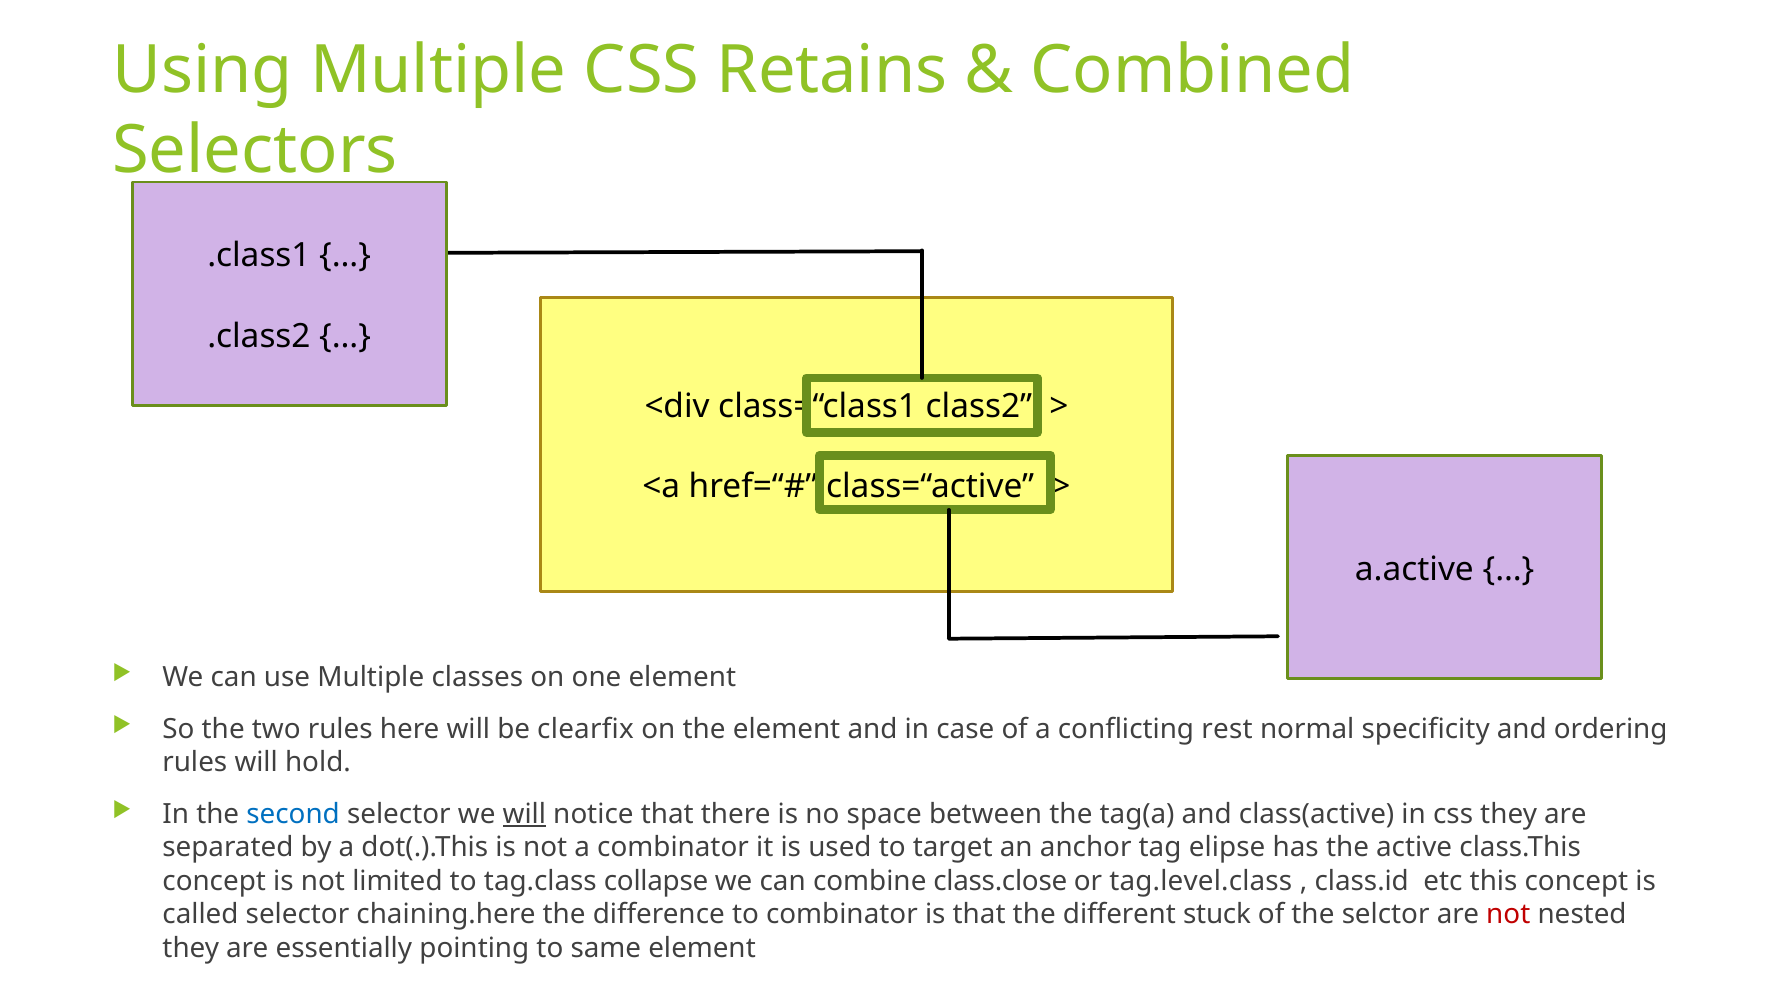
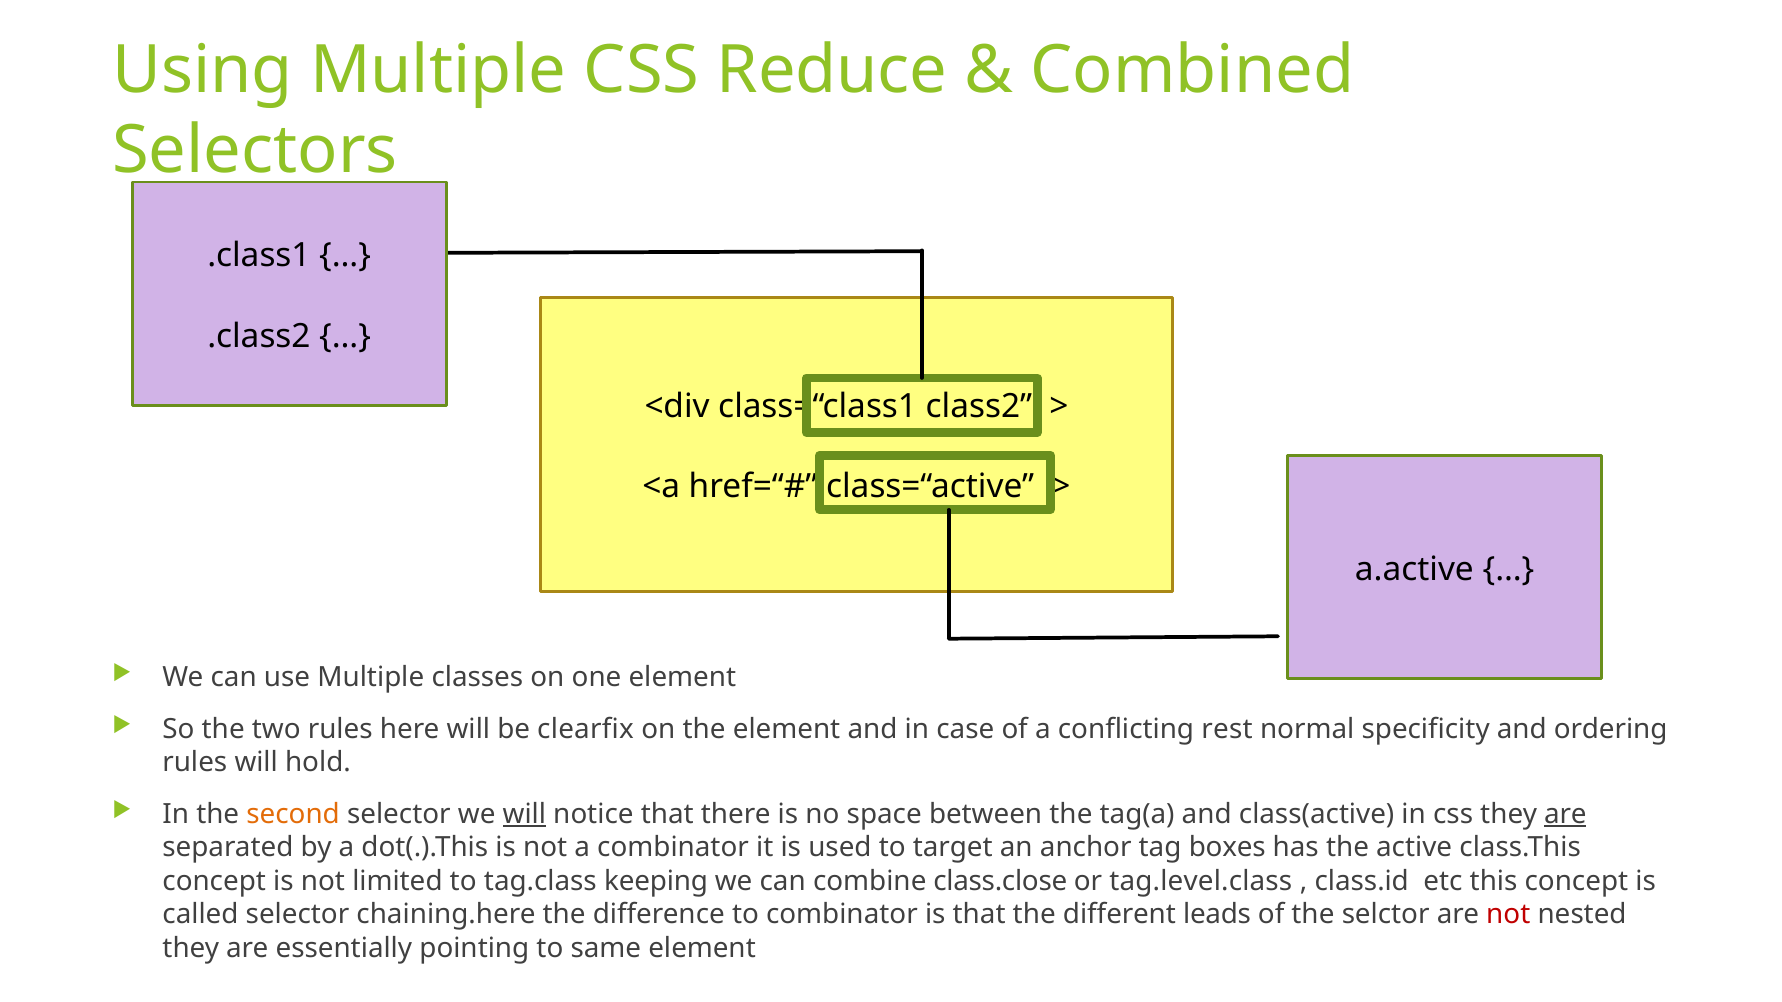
Retains: Retains -> Reduce
second colour: blue -> orange
are at (1565, 815) underline: none -> present
elipse: elipse -> boxes
collapse: collapse -> keeping
stuck: stuck -> leads
